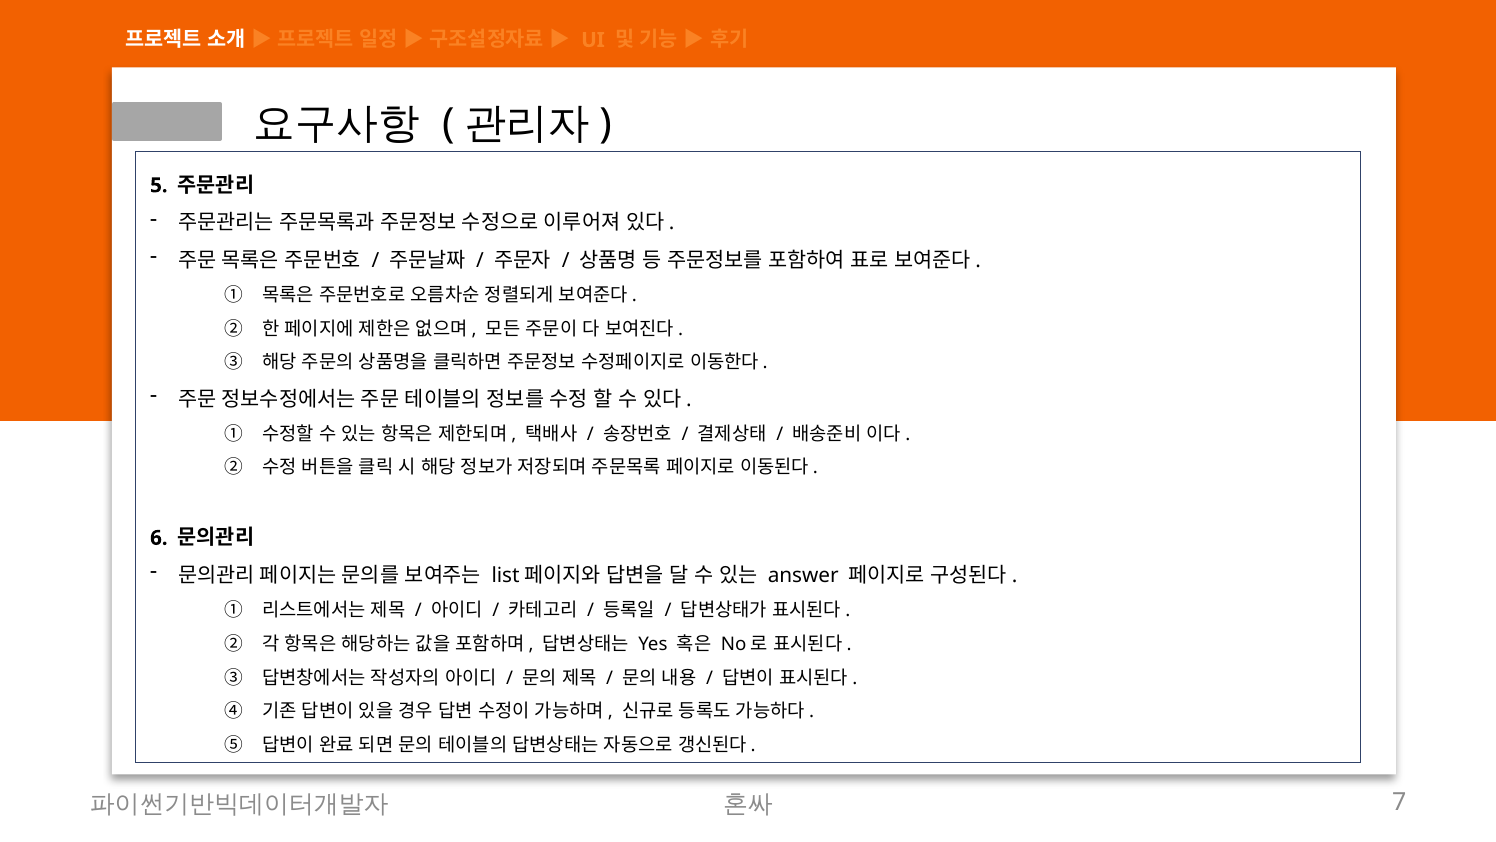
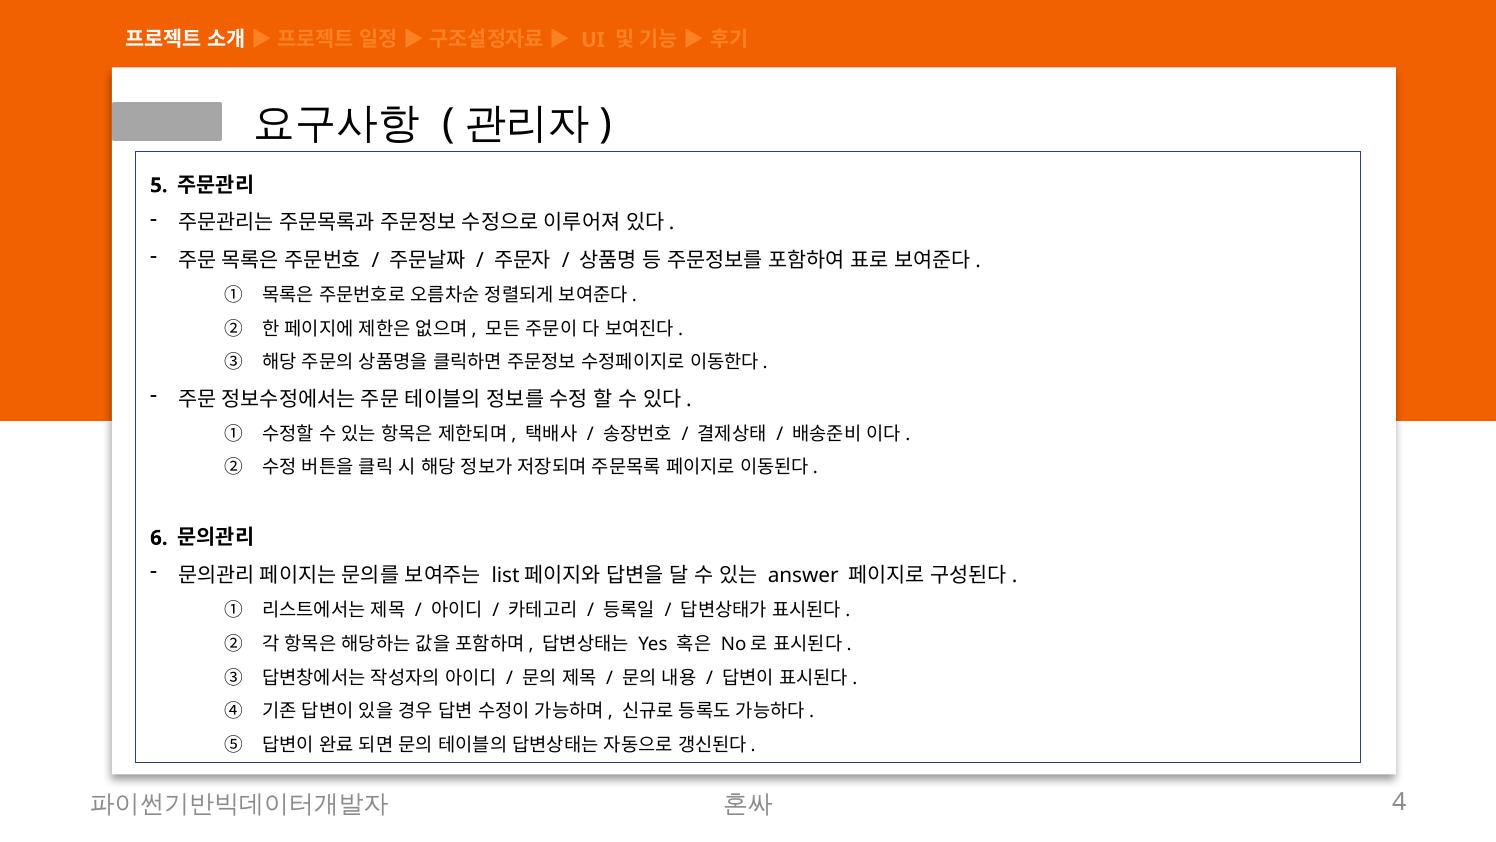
7: 7 -> 4
